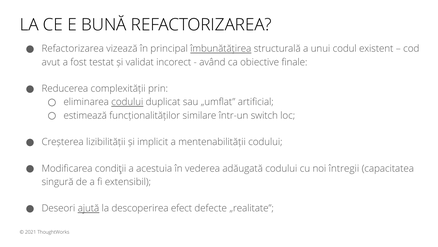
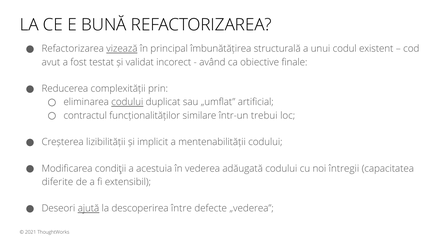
vizează underline: none -> present
îmbunătățirea underline: present -> none
estimează: estimează -> contractul
switch: switch -> trebui
singură: singură -> diferite
efect: efect -> între
„realitate: „realitate -> „vederea
